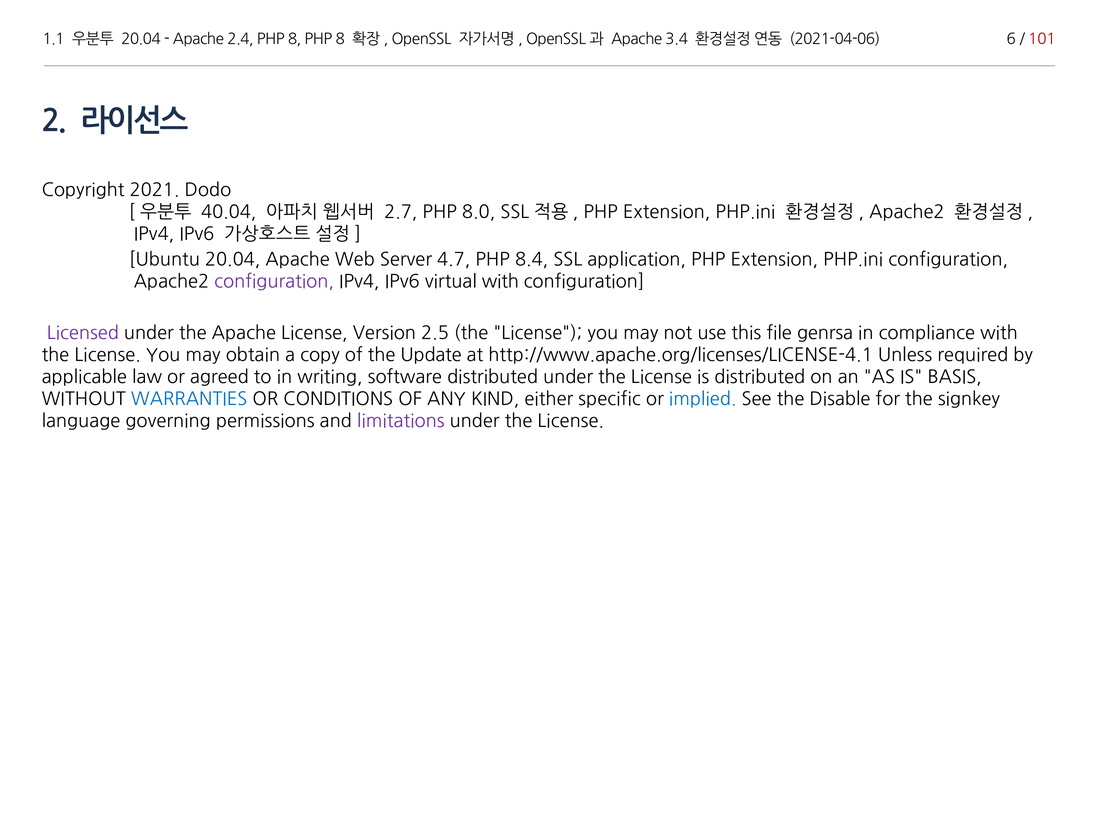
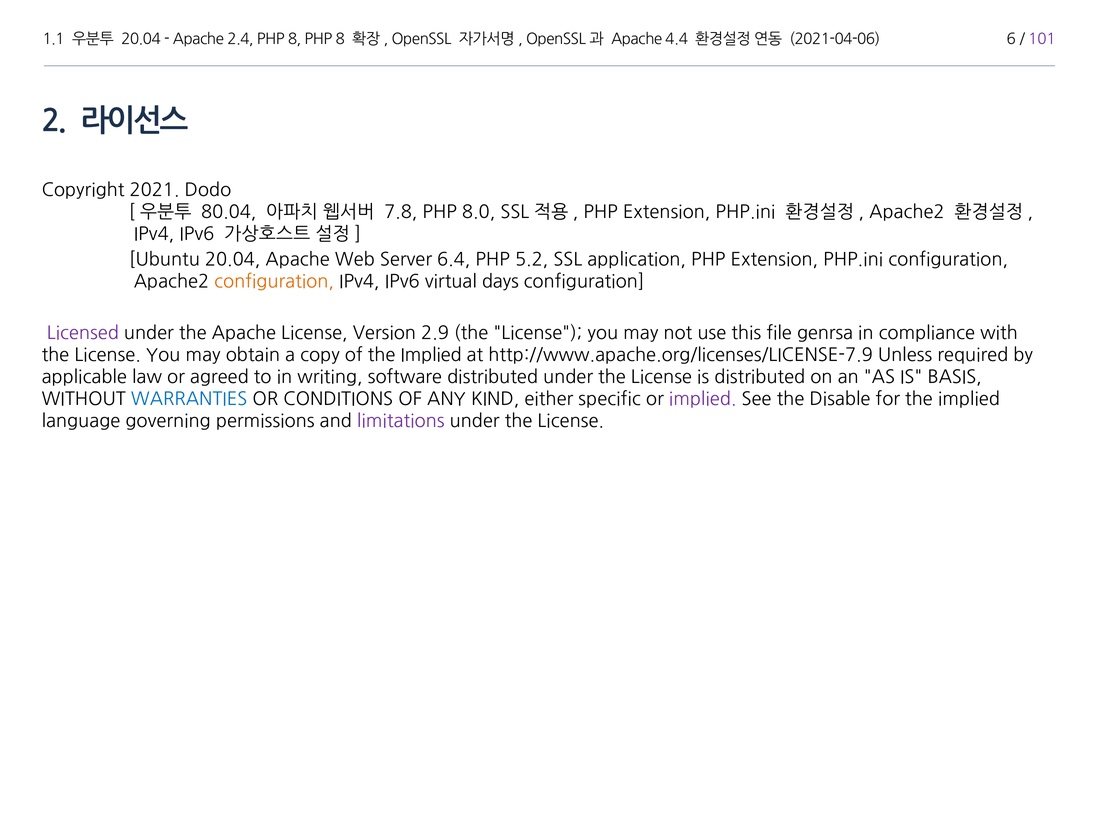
3.4: 3.4 -> 4.4
101 colour: red -> purple
40.04: 40.04 -> 80.04
2.7: 2.7 -> 7.8
4.7: 4.7 -> 6.4
8.4: 8.4 -> 5.2
configuration at (274, 282) colour: purple -> orange
virtual with: with -> days
2.5: 2.5 -> 2.9
of the Update: Update -> Implied
http://www.apache.org/licenses/LICENSE-4.1: http://www.apache.org/licenses/LICENSE-4.1 -> http://www.apache.org/licenses/LICENSE-7.9
implied at (703, 399) colour: blue -> purple
for the signkey: signkey -> implied
